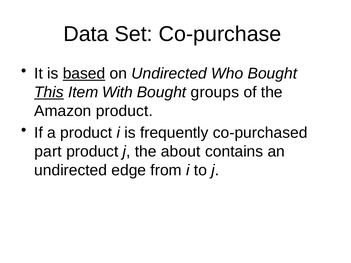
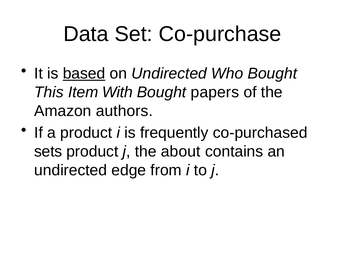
This underline: present -> none
groups: groups -> papers
Amazon product: product -> authors
part: part -> sets
